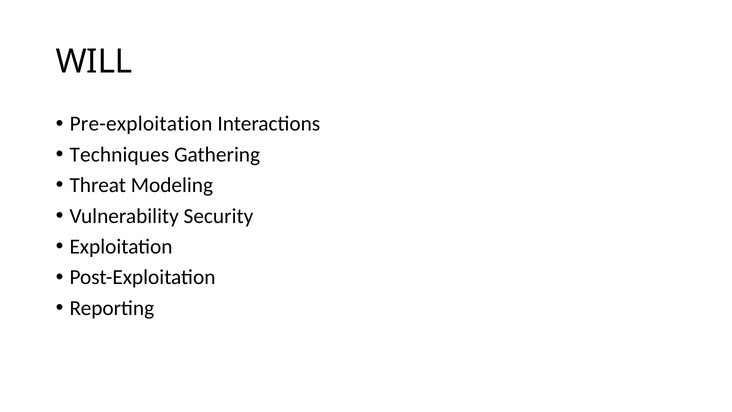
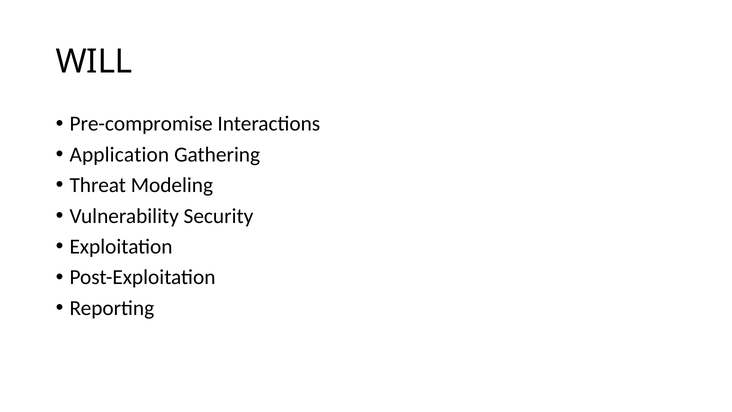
Pre-exploitation: Pre-exploitation -> Pre-compromise
Techniques: Techniques -> Application
